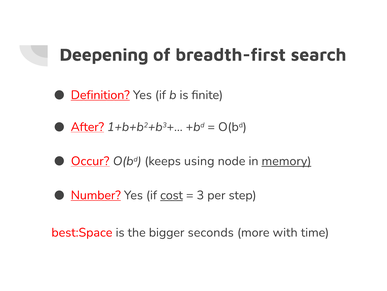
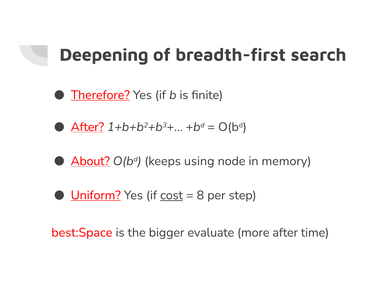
Definition: Definition -> Therefore
Occur: Occur -> About
memory underline: present -> none
Number: Number -> Uniform
3: 3 -> 8
seconds: seconds -> evaluate
more with: with -> after
